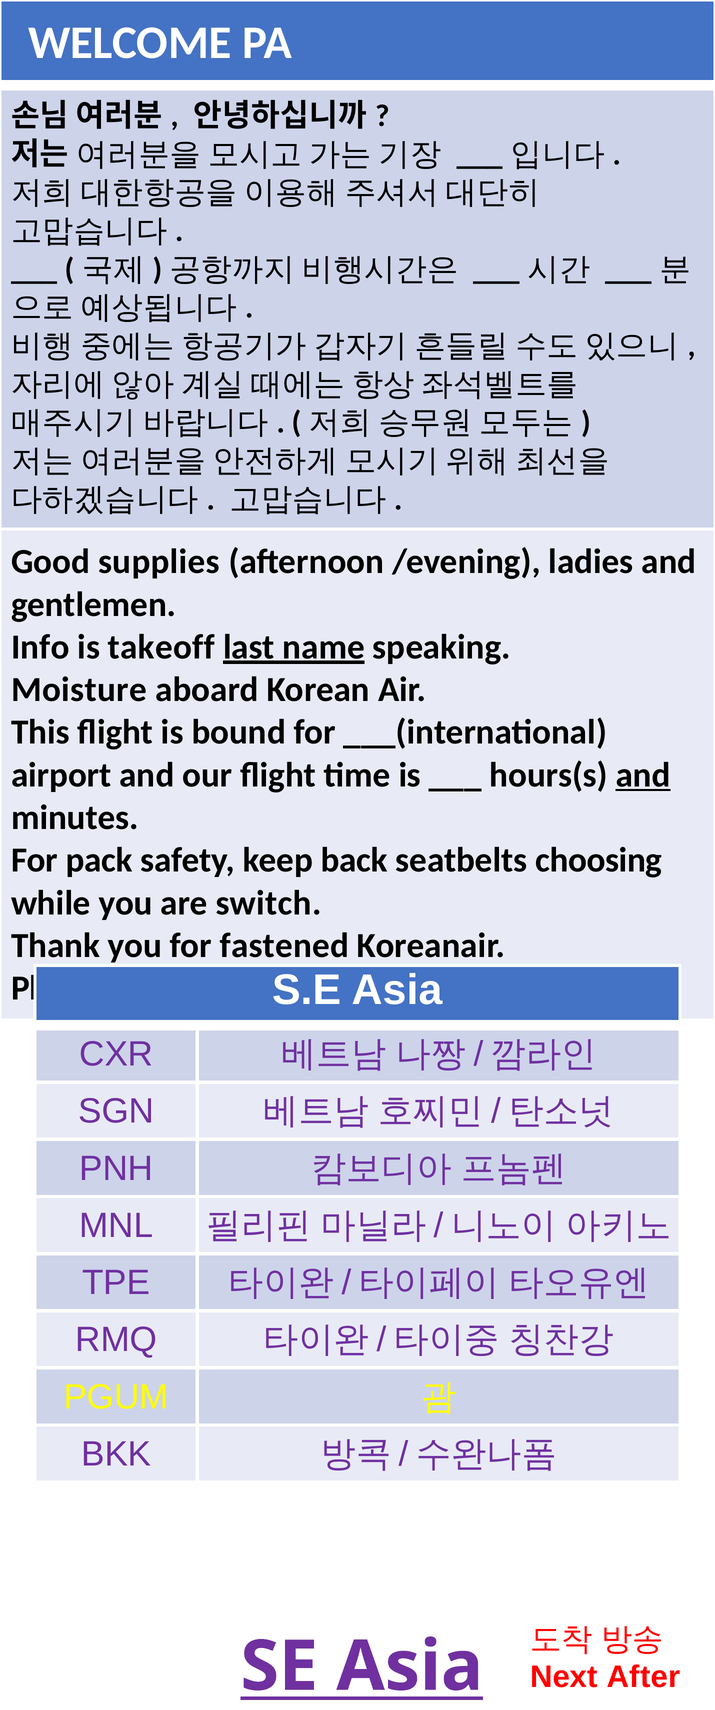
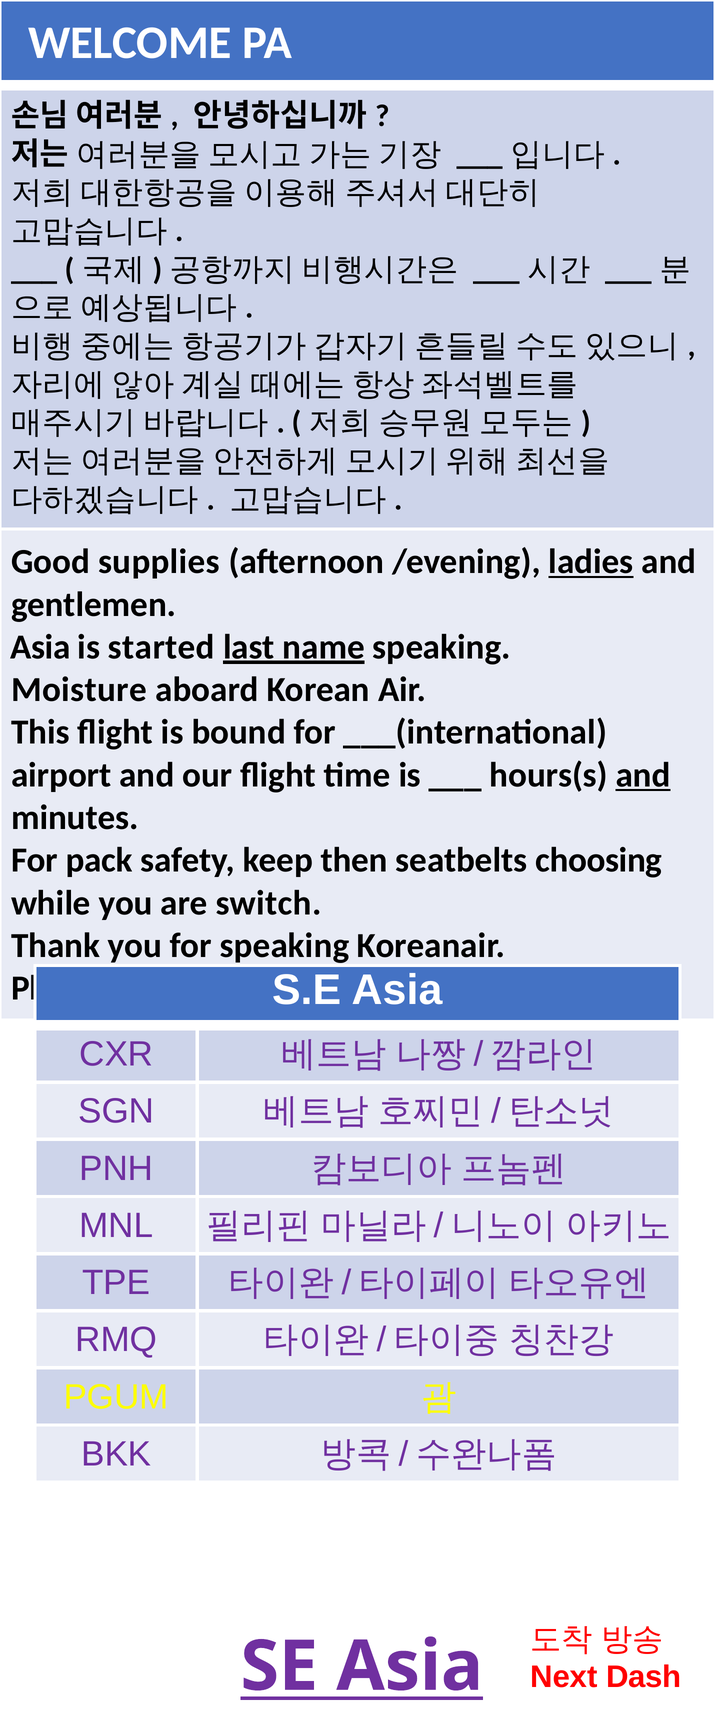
ladies underline: none -> present
Info at (40, 647): Info -> Asia
takeoff: takeoff -> started
back: back -> then
for fastened: fastened -> speaking
After: After -> Dash
